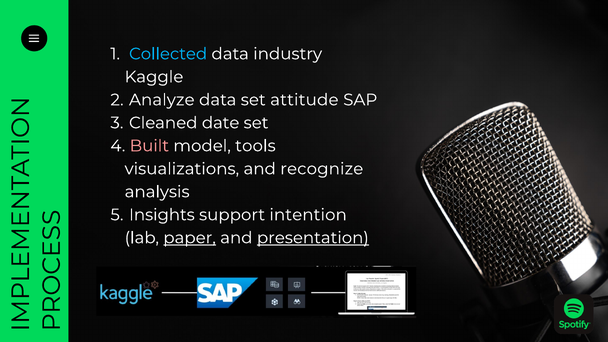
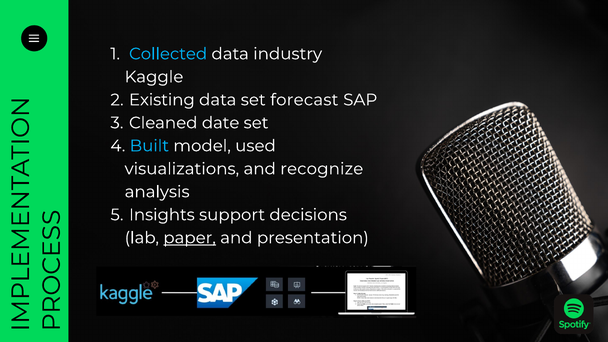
Analyze: Analyze -> Existing
attitude: attitude -> forecast
Built colour: pink -> light blue
tools: tools -> used
intention: intention -> decisions
presentation underline: present -> none
